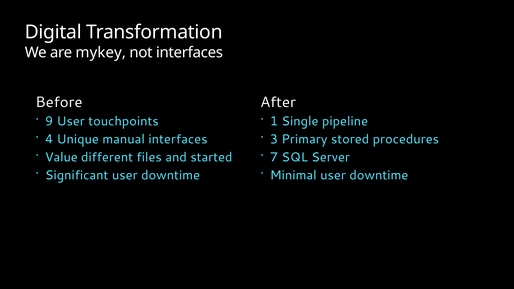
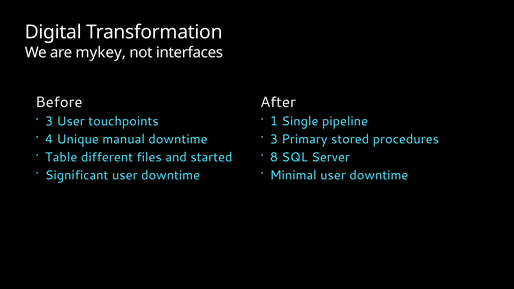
9 at (49, 121): 9 -> 3
manual interfaces: interfaces -> downtime
Value: Value -> Table
7: 7 -> 8
